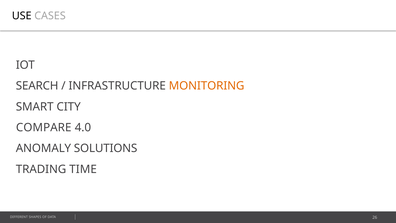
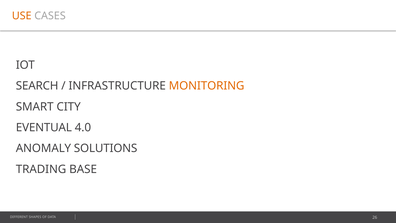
USE colour: black -> orange
COMPARE: COMPARE -> EVENTUAL
TIME: TIME -> BASE
